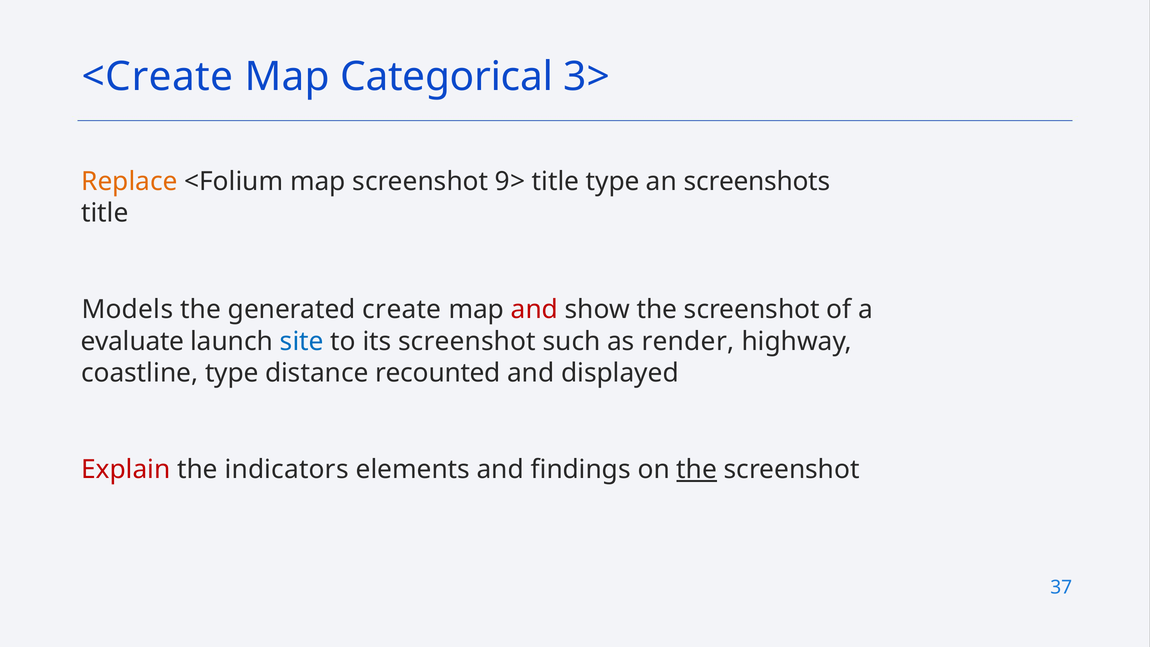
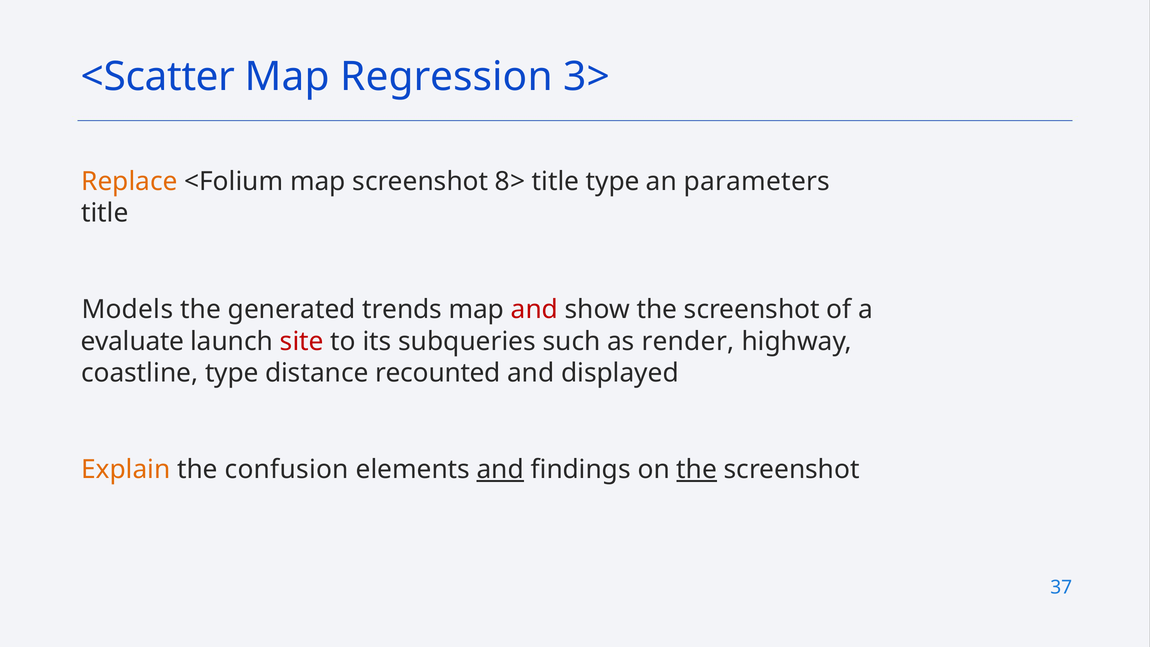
<Create: <Create -> <Scatter
Categorical: Categorical -> Regression
9>: 9> -> 8>
screenshots: screenshots -> parameters
create: create -> trends
site colour: blue -> red
its screenshot: screenshot -> subqueries
Explain colour: red -> orange
indicators: indicators -> confusion
and at (500, 470) underline: none -> present
